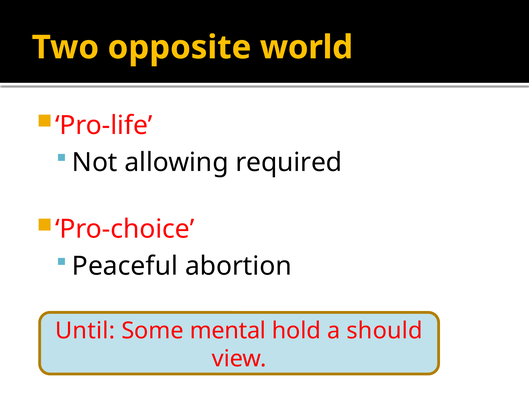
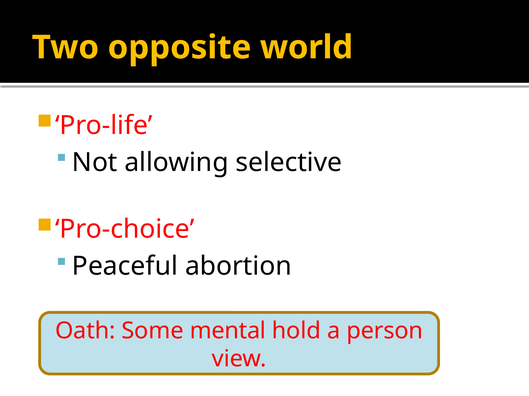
required: required -> selective
Until: Until -> Oath
should: should -> person
